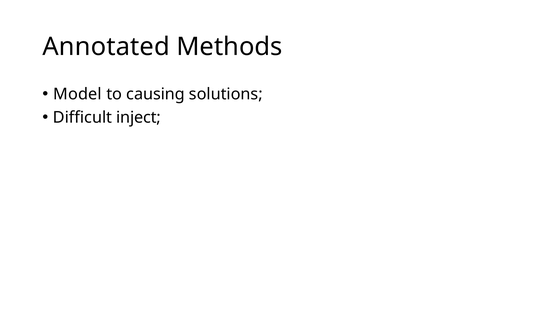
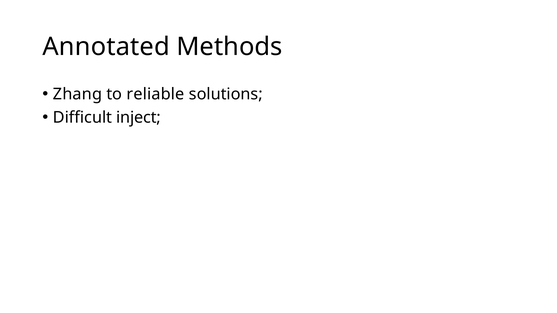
Model: Model -> Zhang
causing: causing -> reliable
